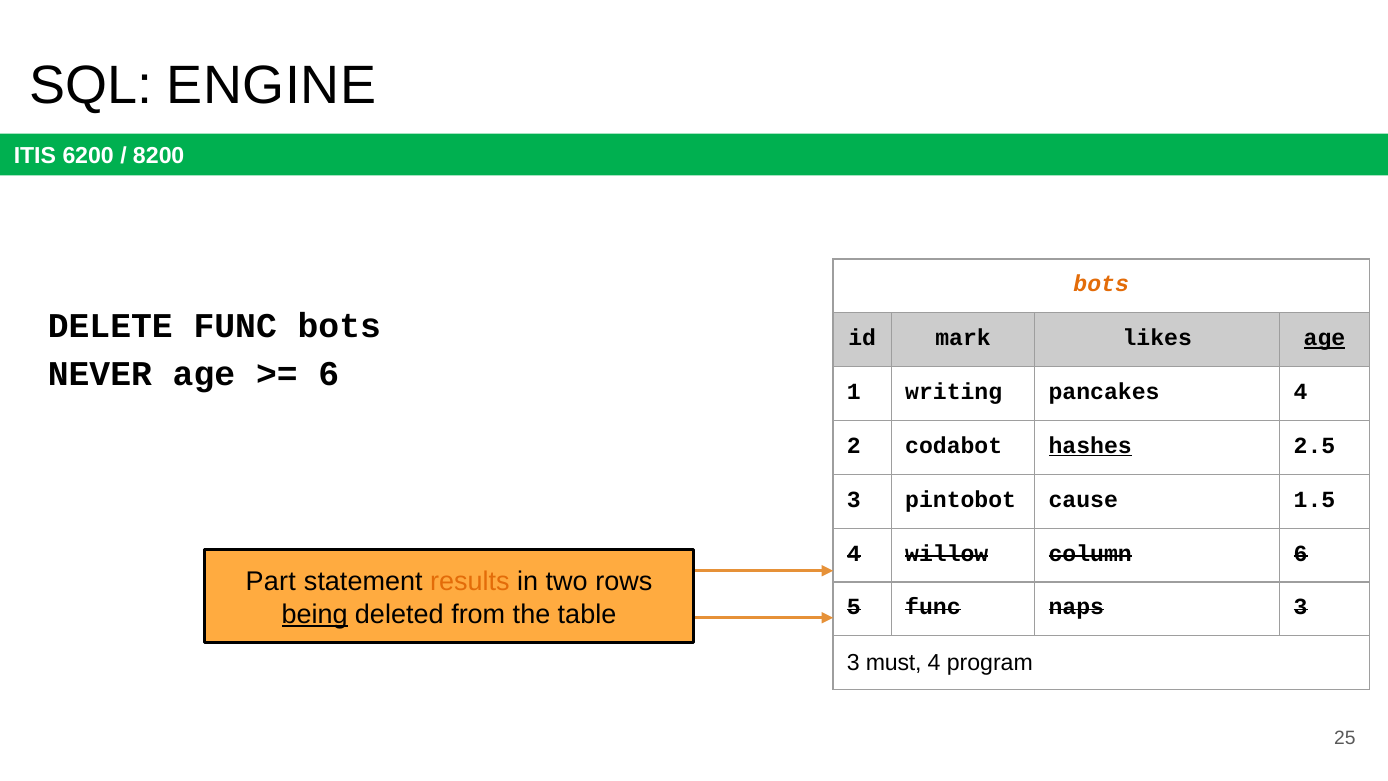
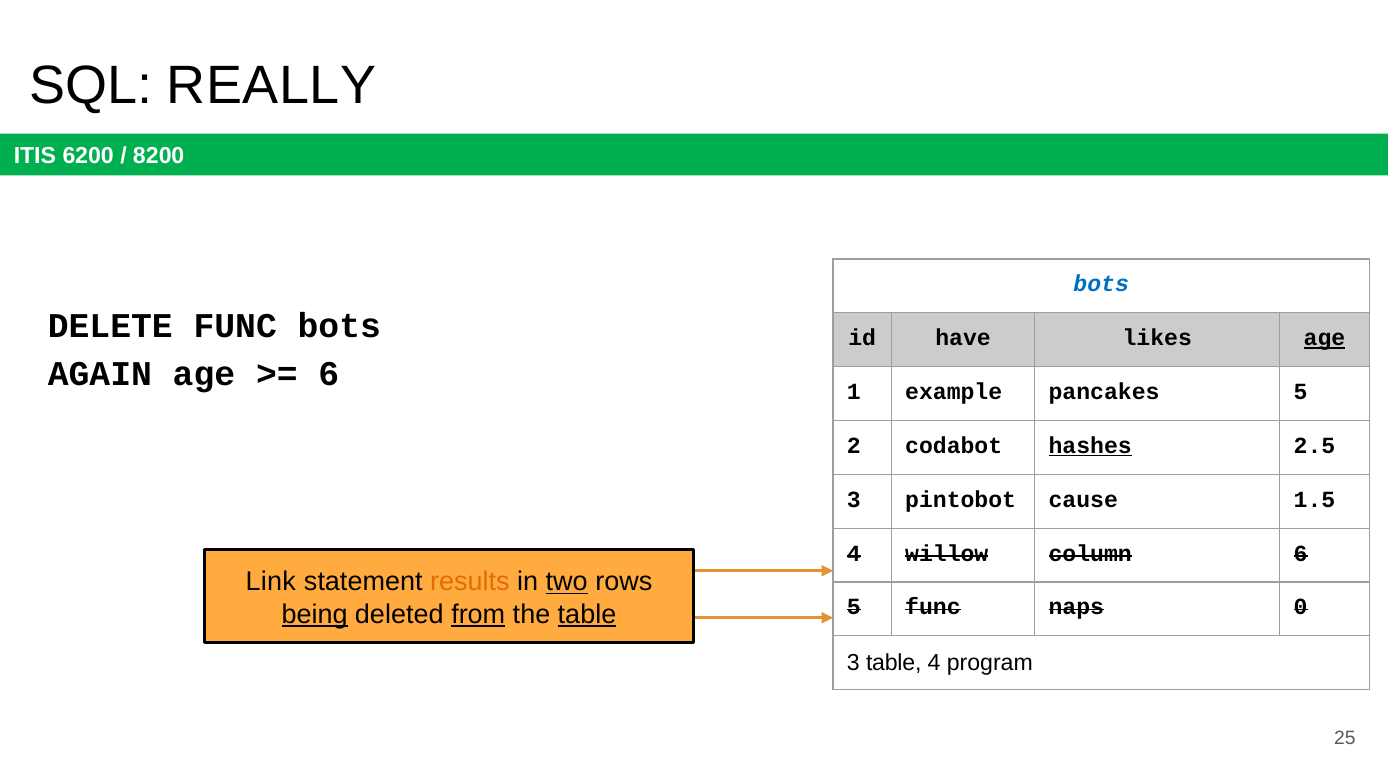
ENGINE: ENGINE -> REALLY
bots at (1101, 284) colour: orange -> blue
mark: mark -> have
NEVER: NEVER -> AGAIN
writing: writing -> example
pancakes 4: 4 -> 5
Part: Part -> Link
two underline: none -> present
naps 3: 3 -> 0
from underline: none -> present
table at (587, 614) underline: none -> present
3 must: must -> table
